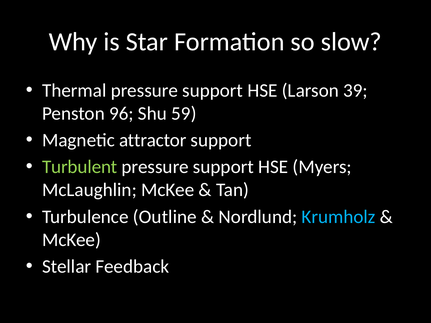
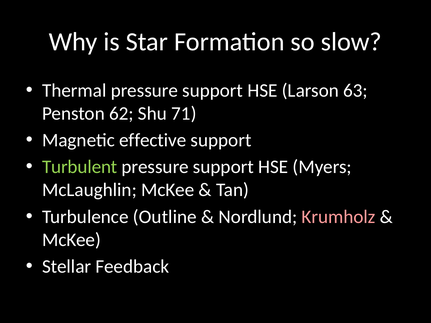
39: 39 -> 63
96: 96 -> 62
59: 59 -> 71
attractor: attractor -> effective
Krumholz colour: light blue -> pink
